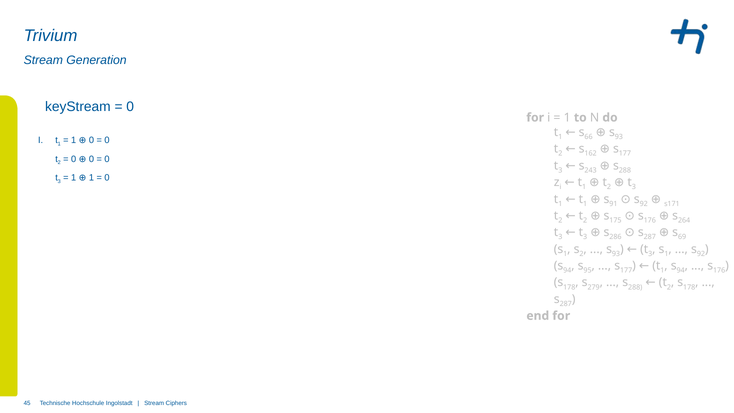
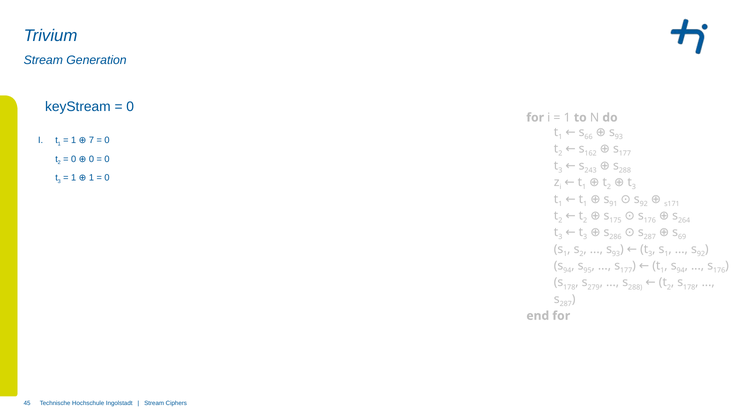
1 0: 0 -> 7
